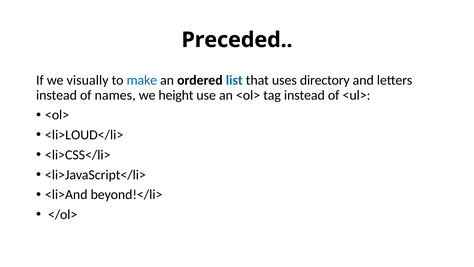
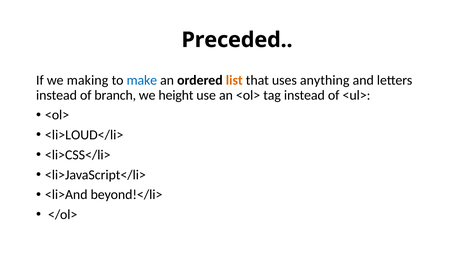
visually: visually -> making
list colour: blue -> orange
directory: directory -> anything
names: names -> branch
